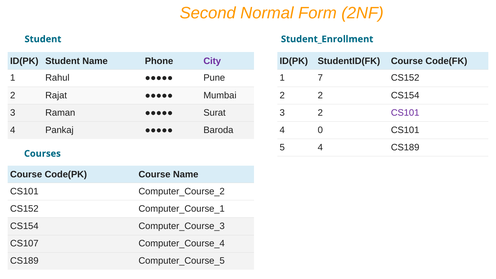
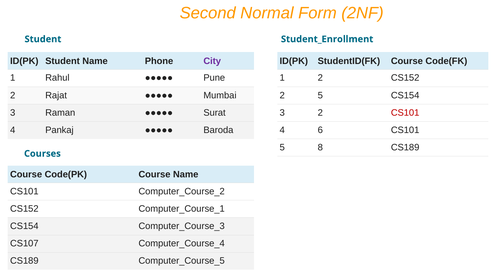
1 7: 7 -> 2
2 2: 2 -> 5
CS101 at (405, 113) colour: purple -> red
0: 0 -> 6
5 4: 4 -> 8
